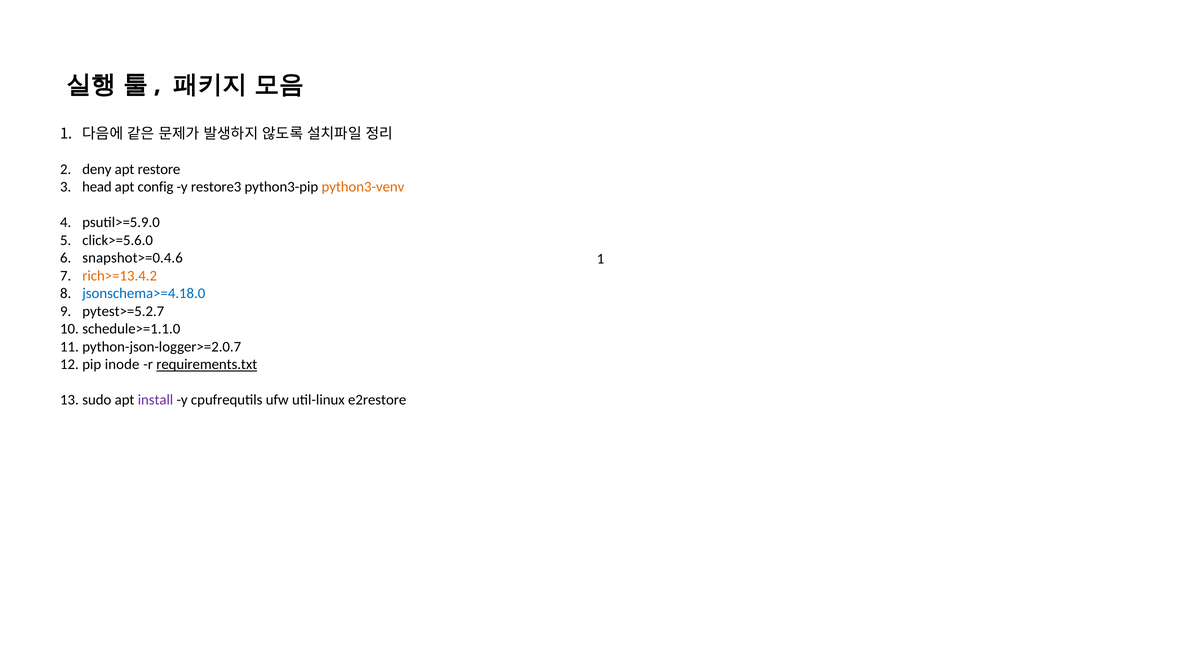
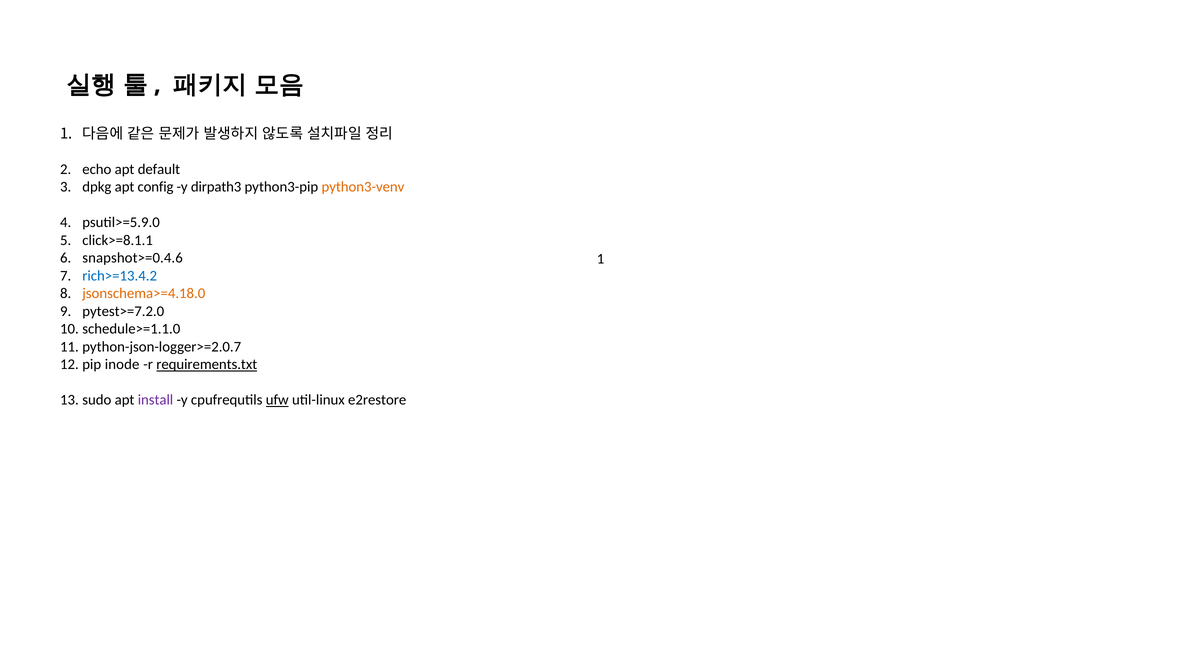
deny: deny -> echo
restore: restore -> default
head: head -> dpkg
restore3: restore3 -> dirpath3
click>=5.6.0: click>=5.6.0 -> click>=8.1.1
rich>=13.4.2 colour: orange -> blue
jsonschema>=4.18.0 colour: blue -> orange
pytest>=5.2.7: pytest>=5.2.7 -> pytest>=7.2.0
ufw underline: none -> present
